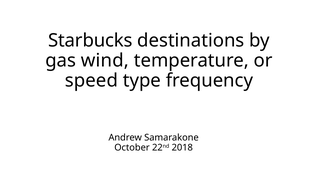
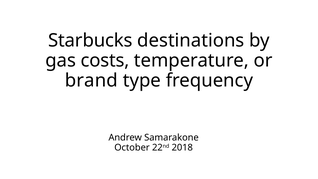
wind: wind -> costs
speed: speed -> brand
